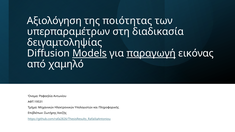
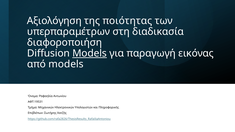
δειγαμτοληψίας: δειγαμτοληψίας -> διαφοροποιήση
παραγωγή underline: present -> none
από χαμηλό: χαμηλό -> models
